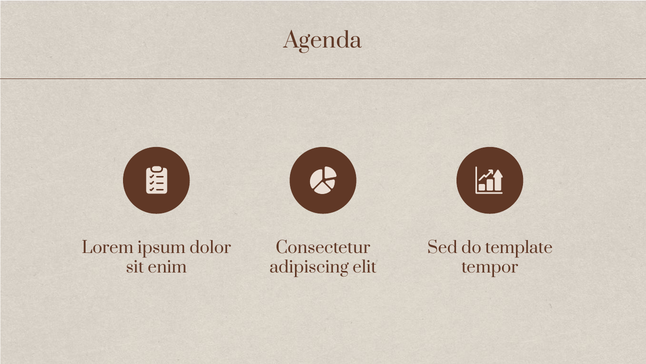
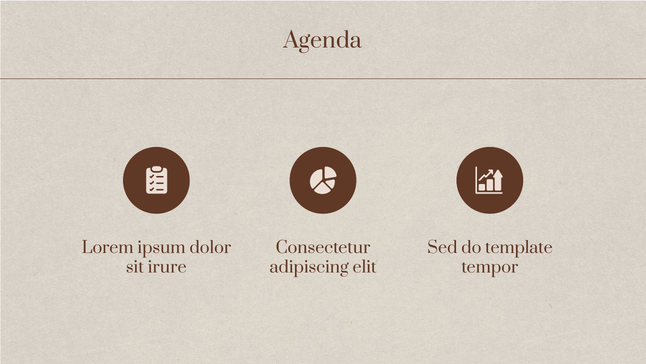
enim: enim -> irure
